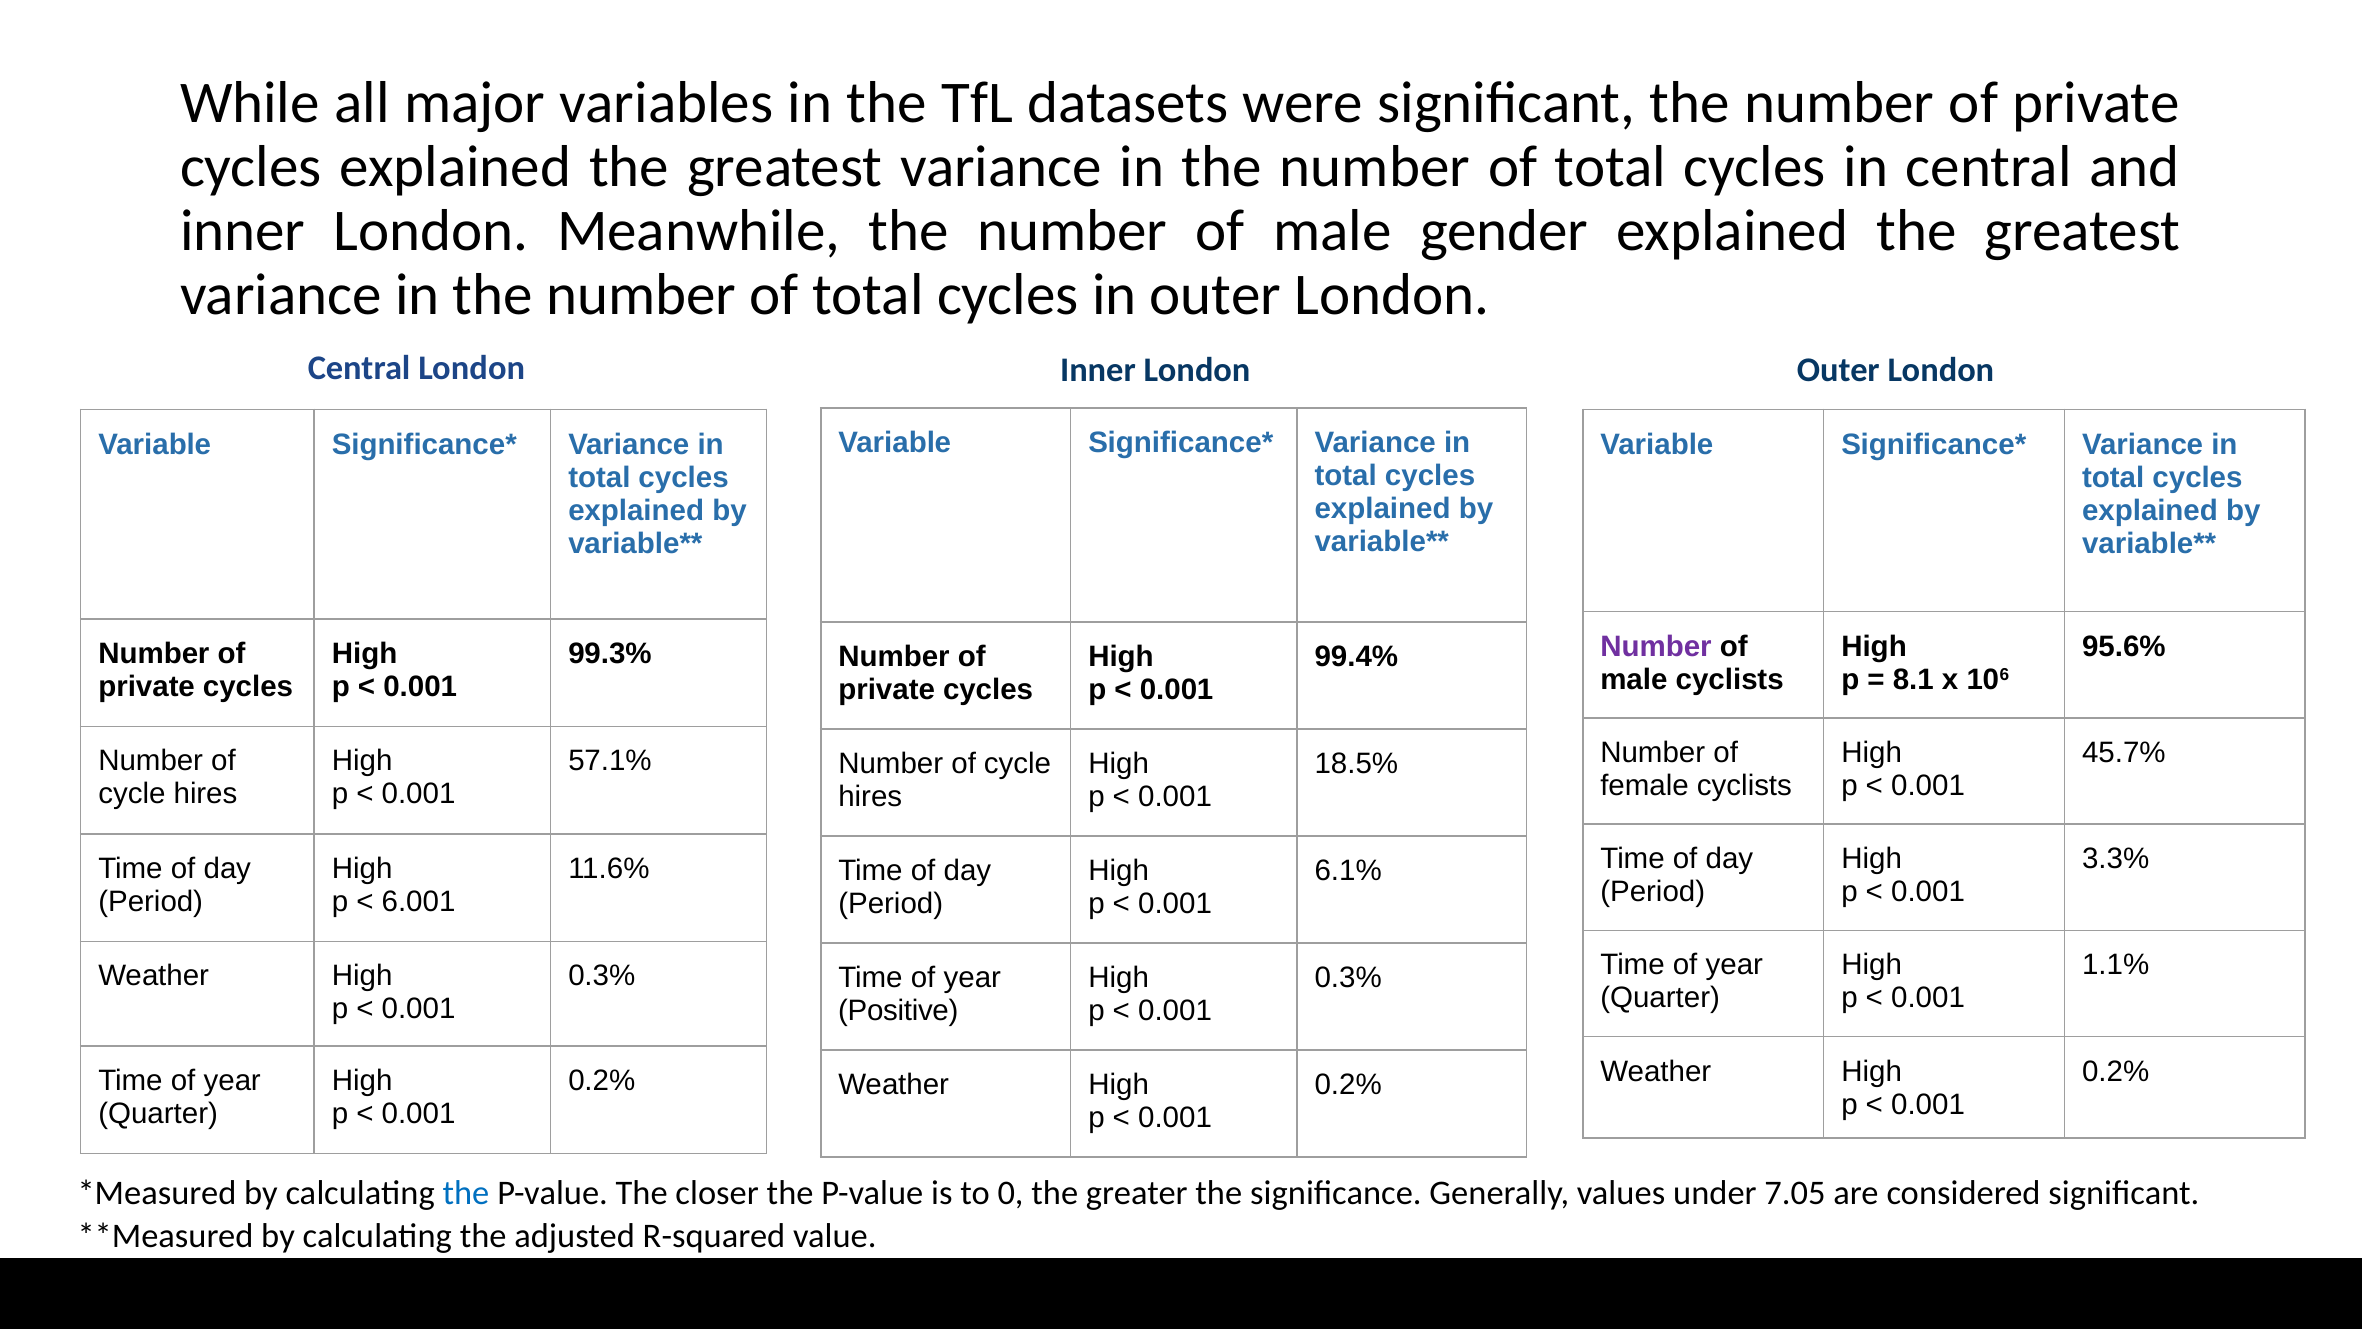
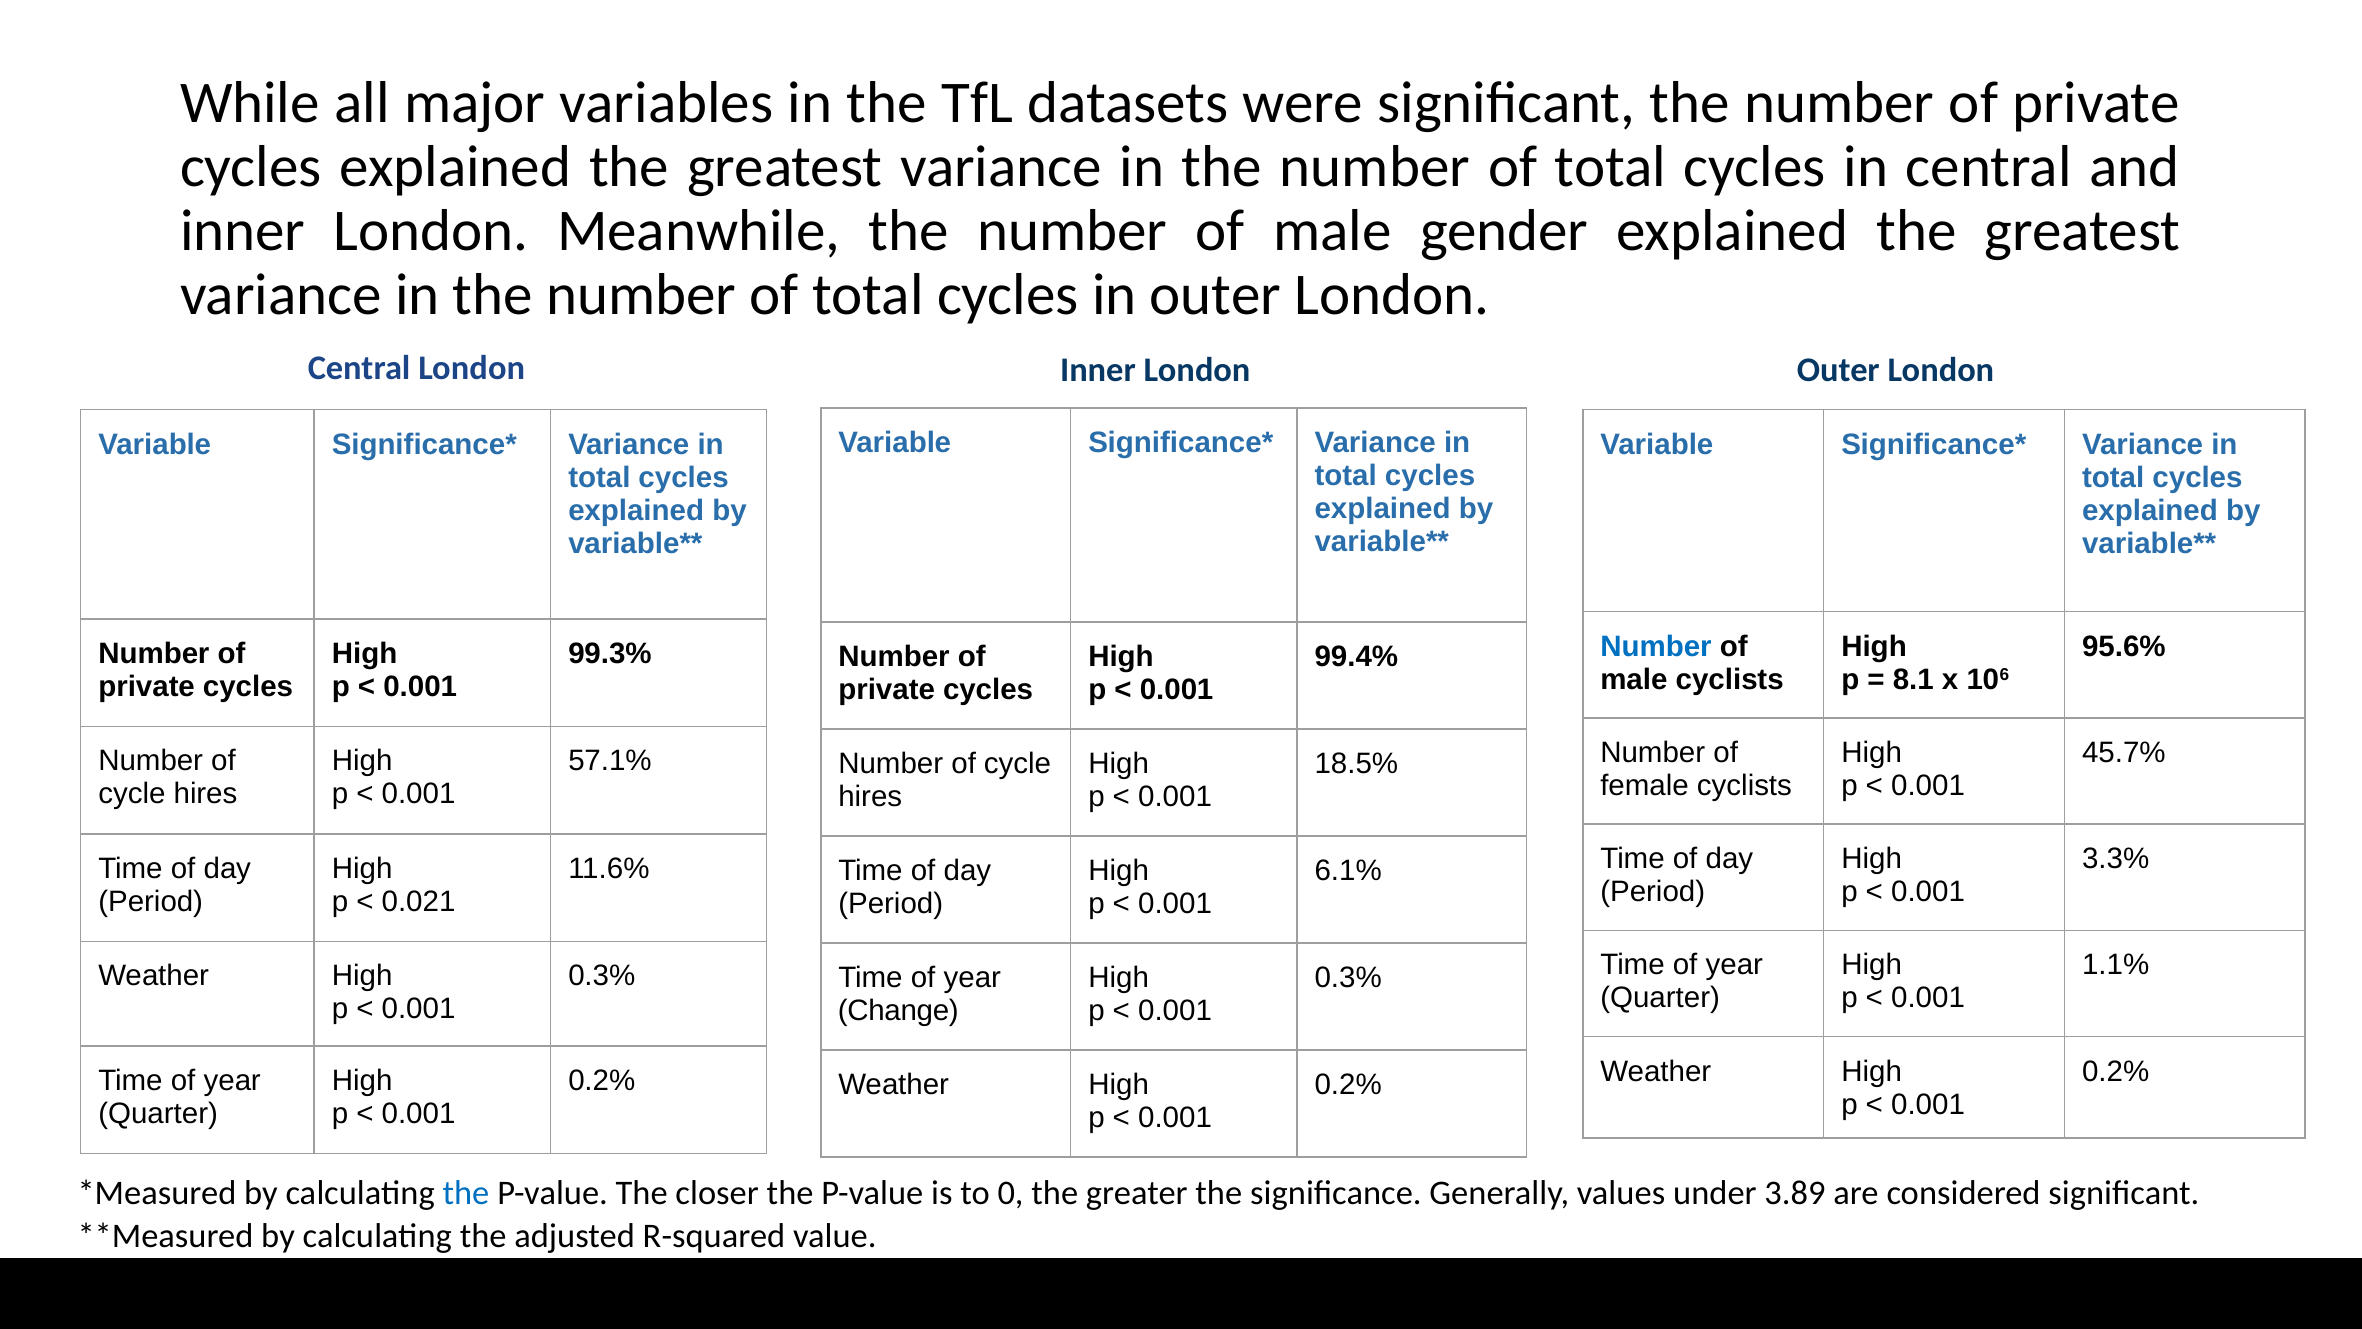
Number at (1656, 646) colour: purple -> blue
6.001: 6.001 -> 0.021
Positive: Positive -> Change
7.05: 7.05 -> 3.89
